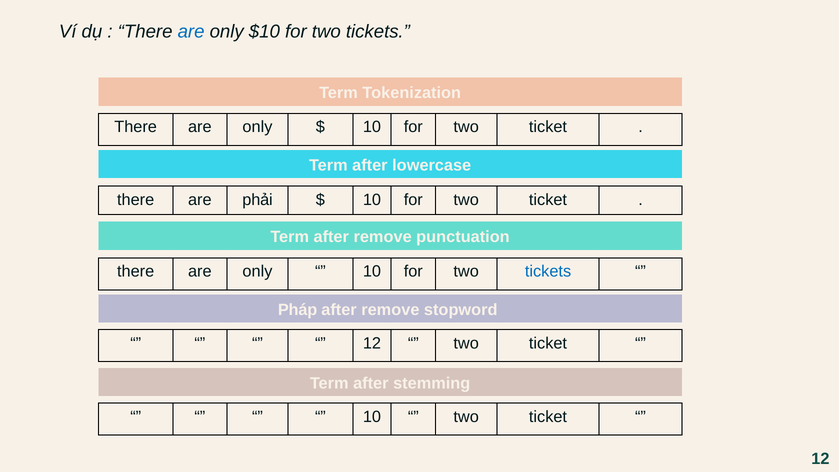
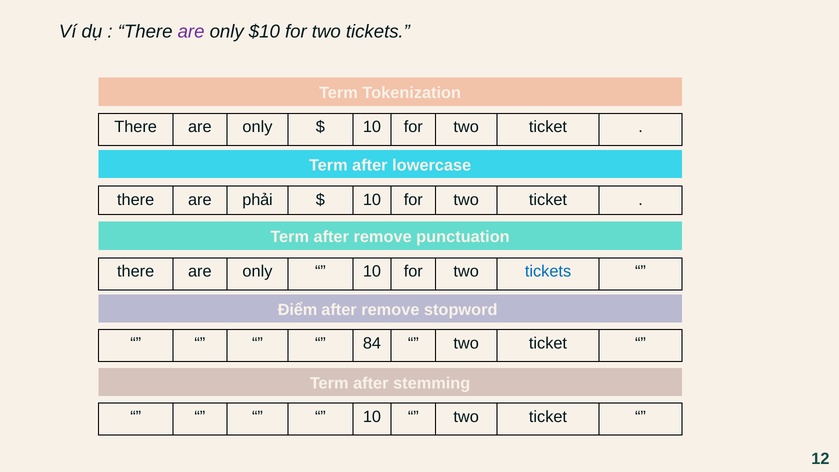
are at (191, 32) colour: blue -> purple
Pháp: Pháp -> Điểm
12 at (372, 343): 12 -> 84
